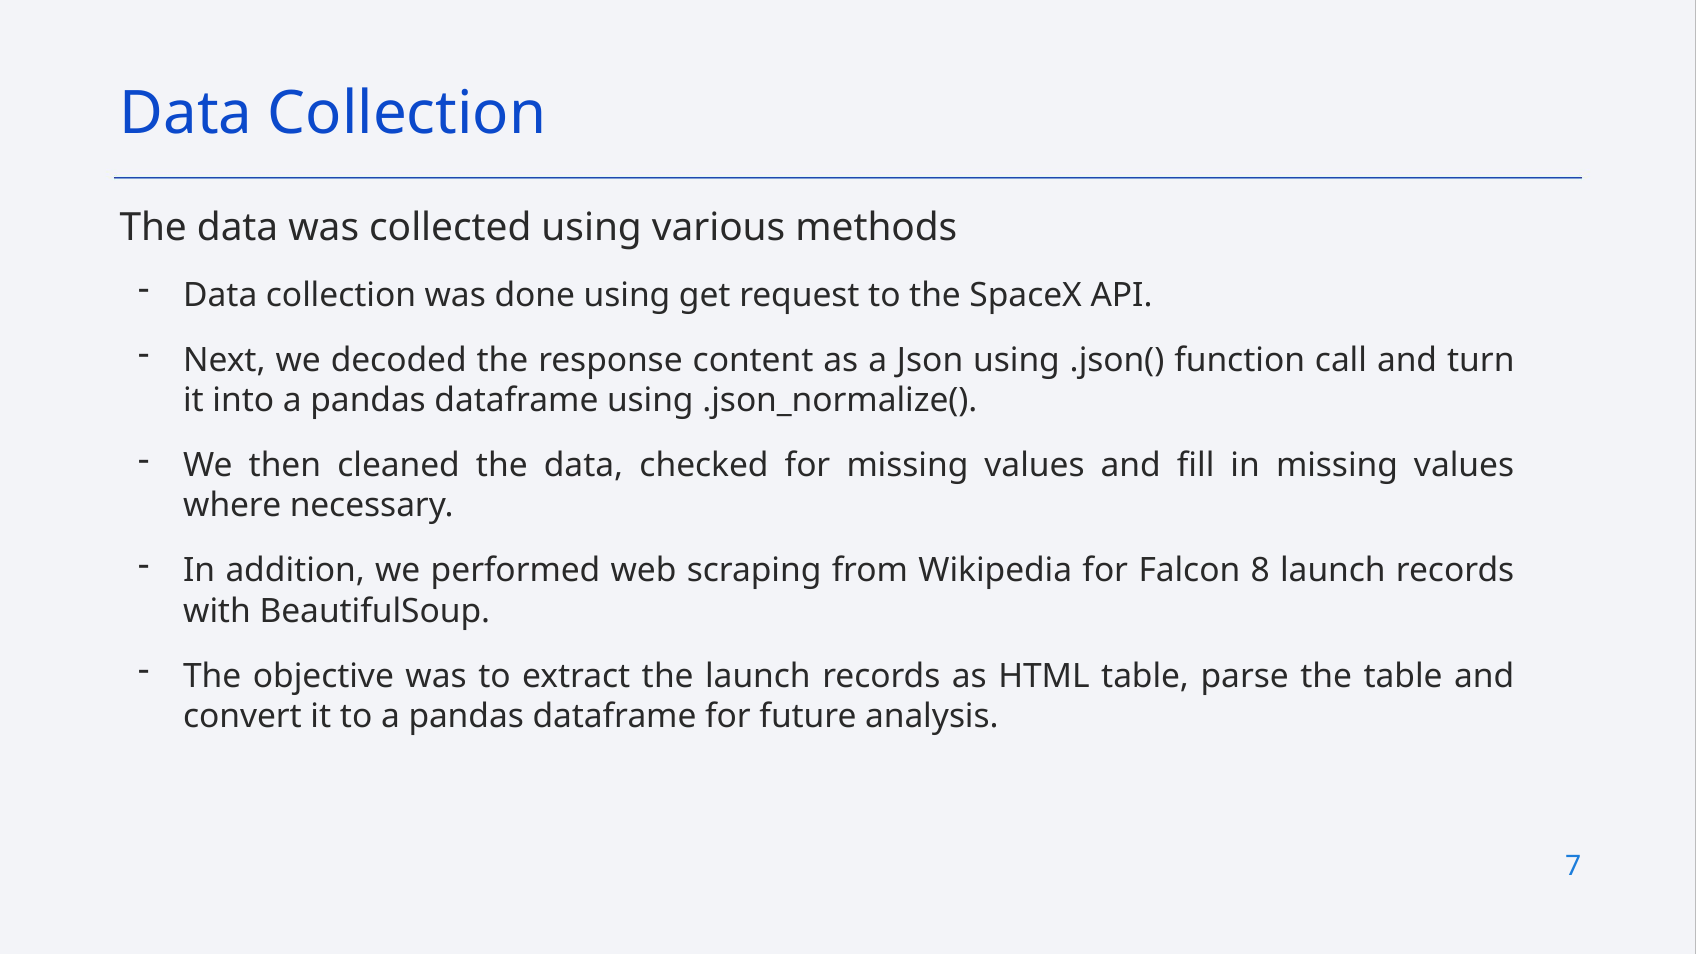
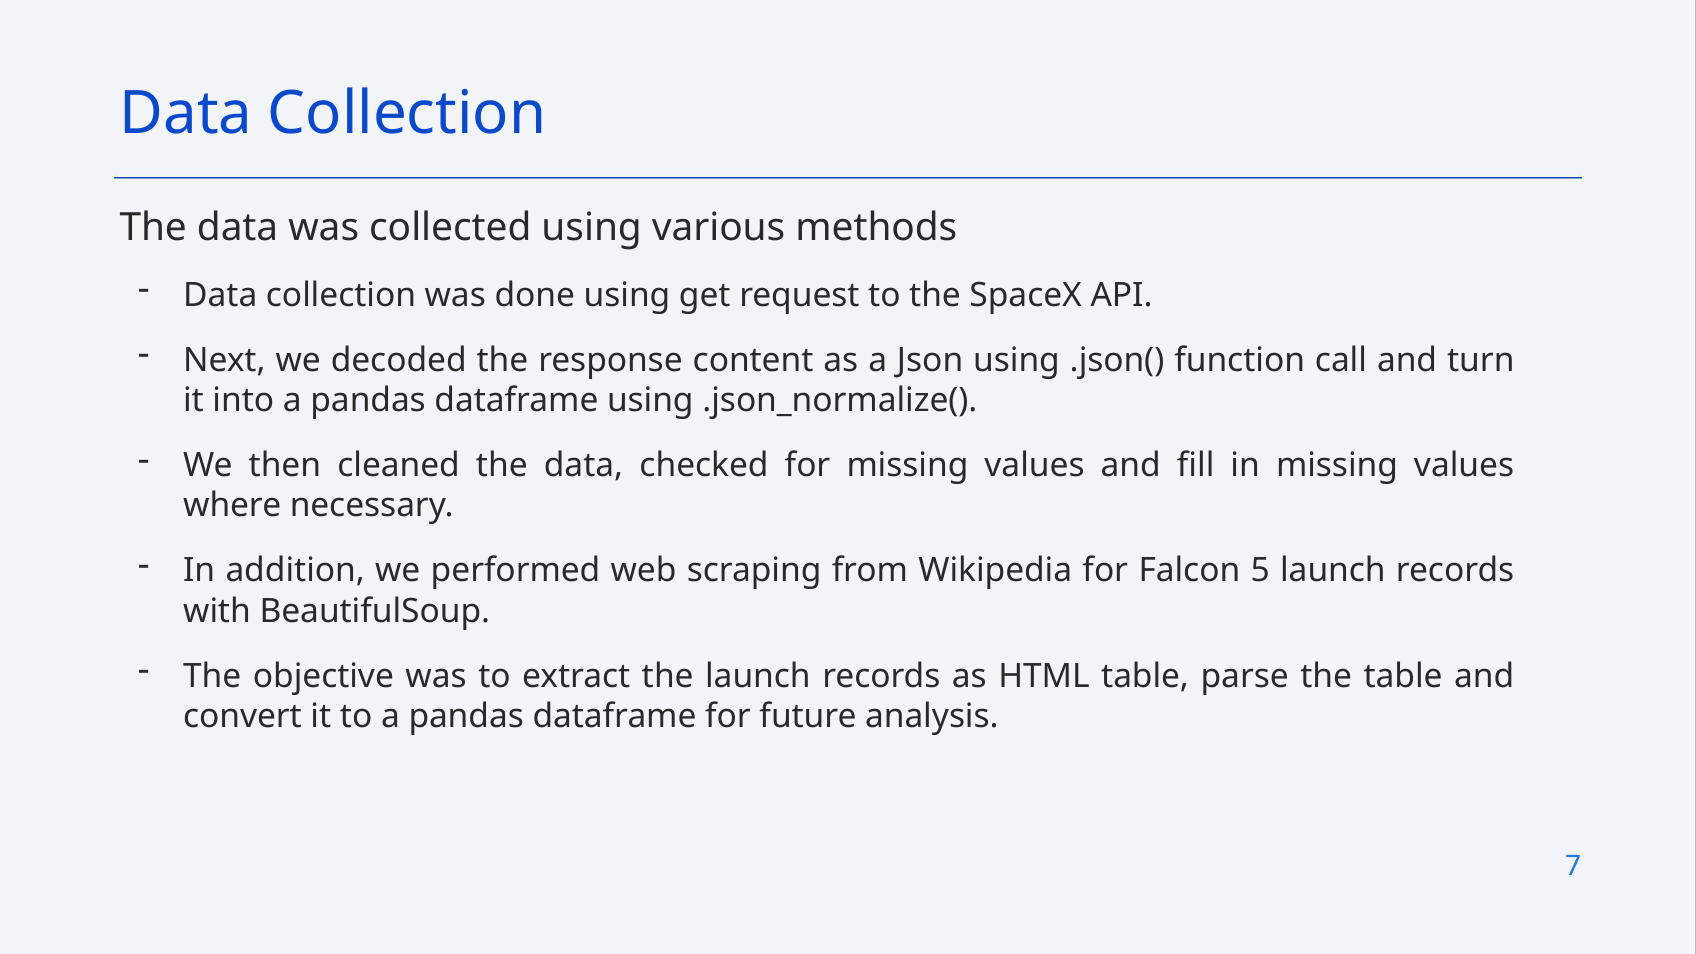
8: 8 -> 5
